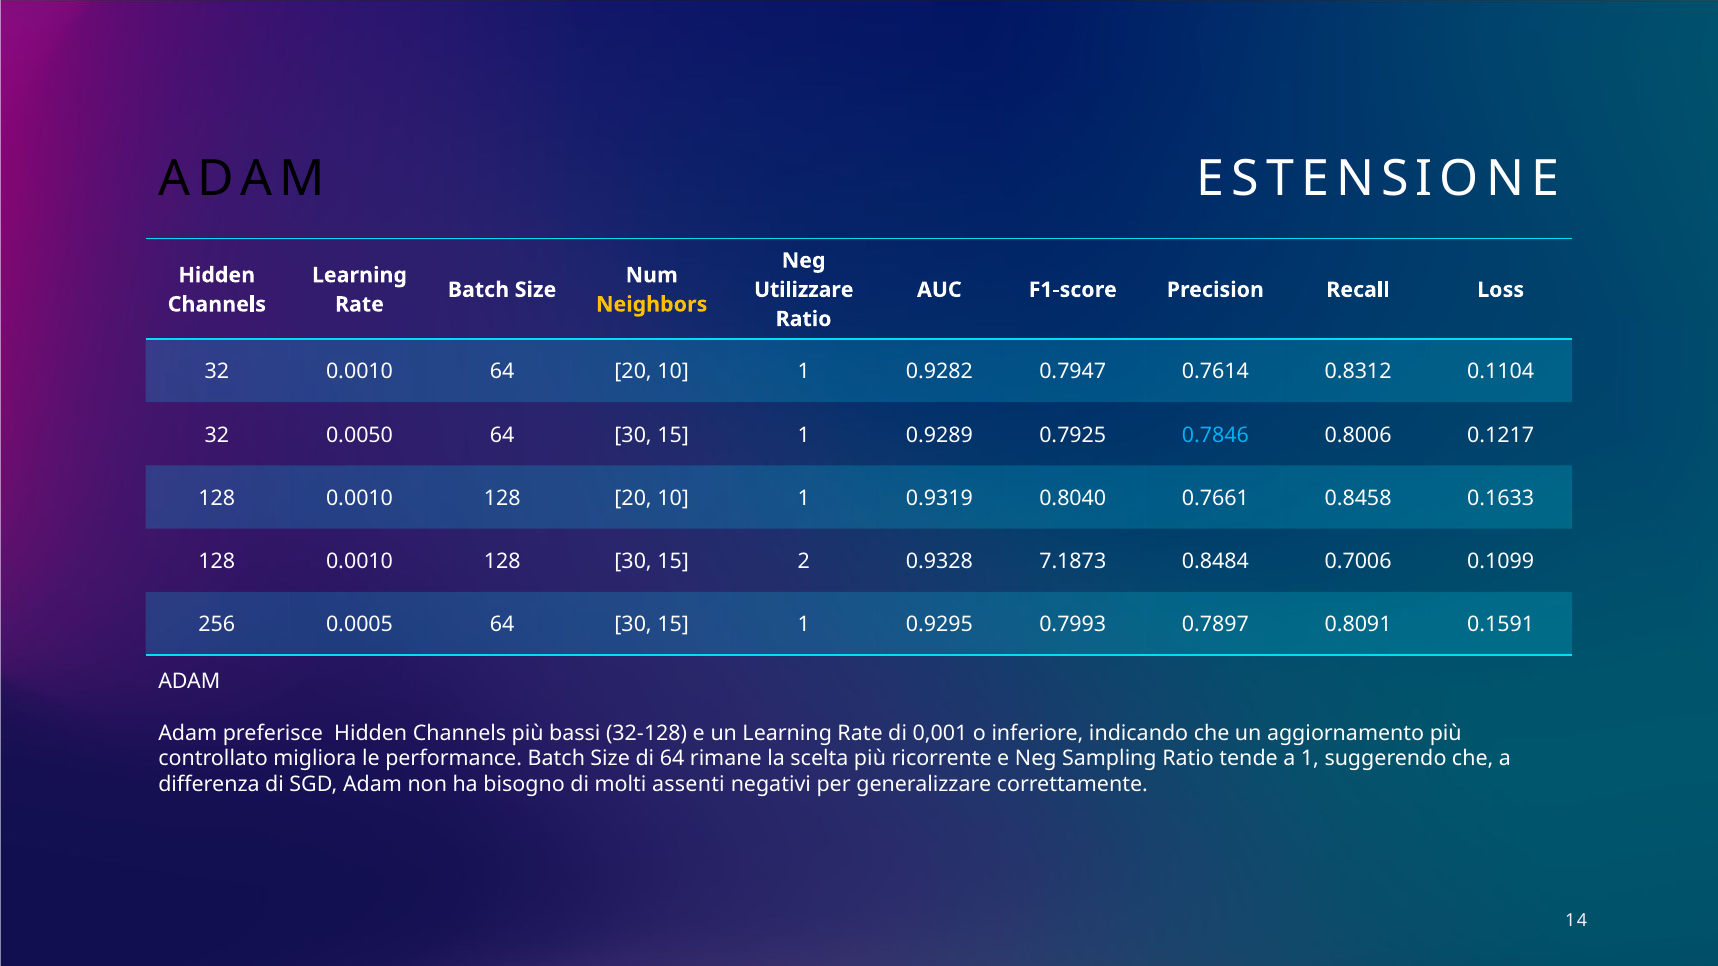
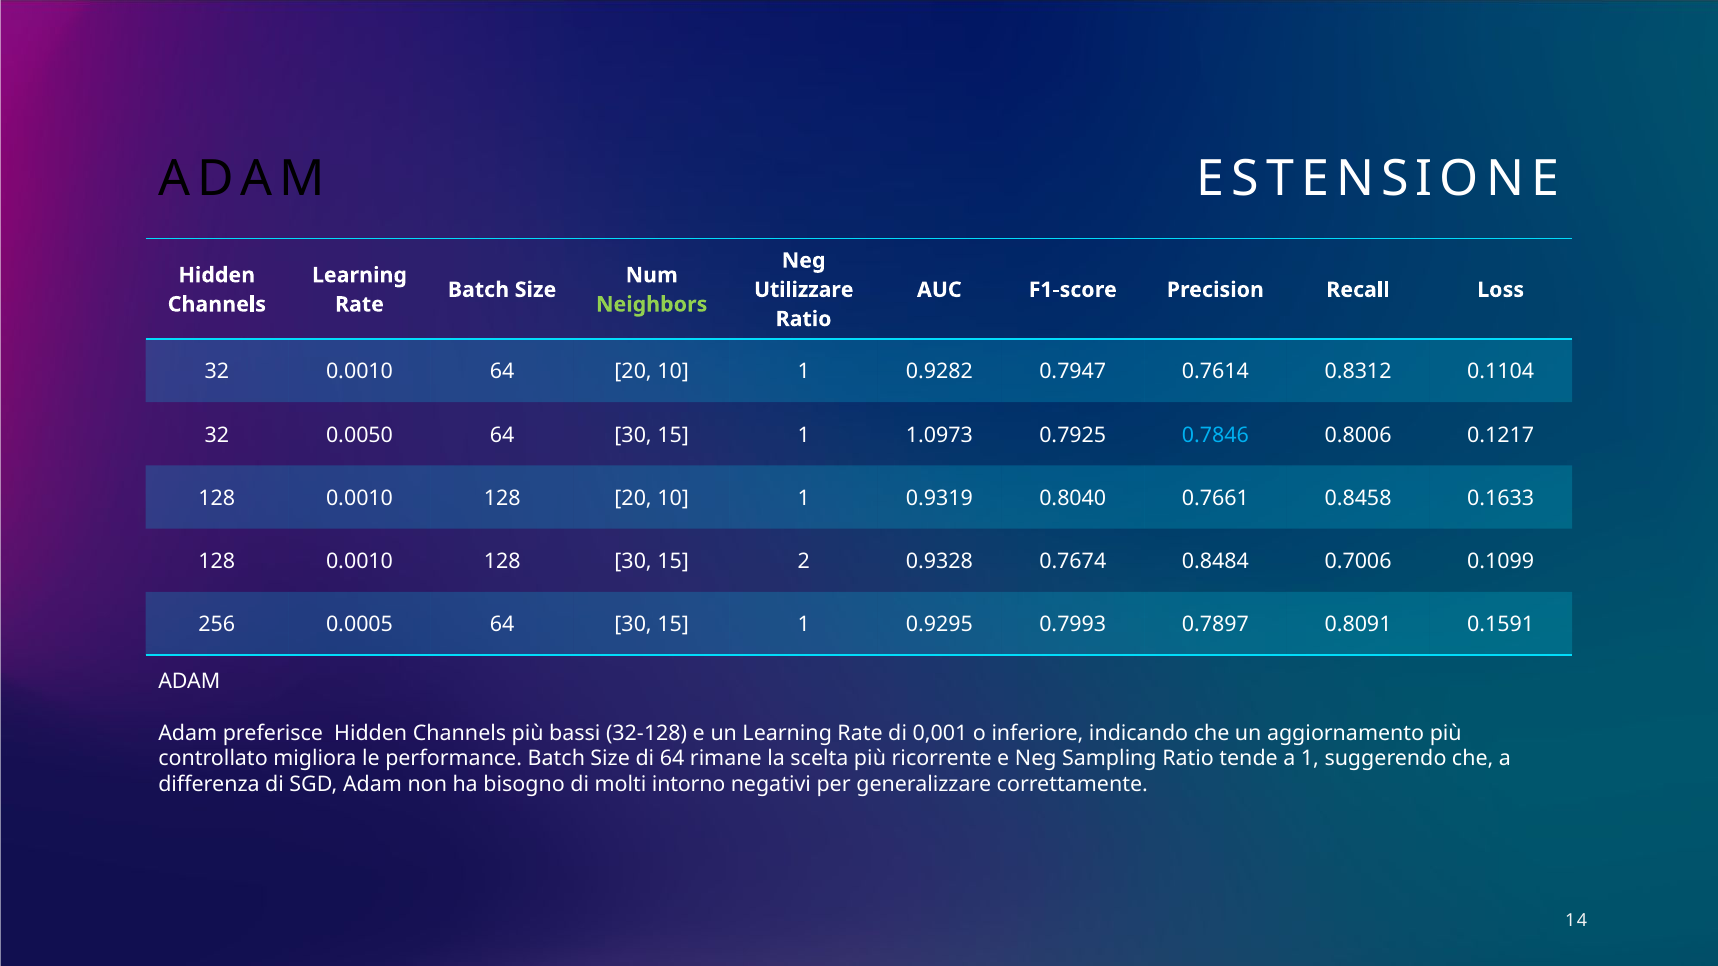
Neighbors colour: yellow -> light green
0.9289: 0.9289 -> 1.0973
7.1873: 7.1873 -> 0.7674
assenti: assenti -> intorno
